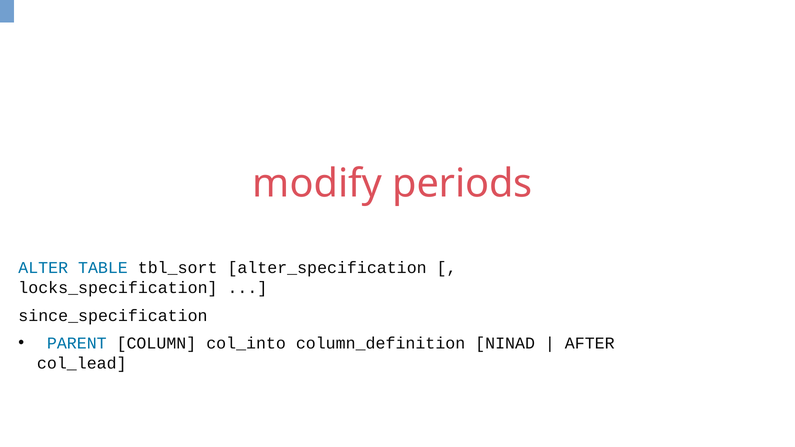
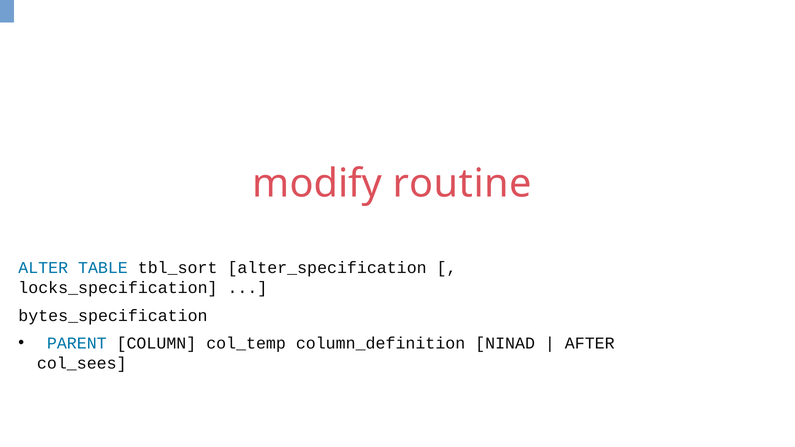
periods: periods -> routine
since_specification: since_specification -> bytes_specification
col_into: col_into -> col_temp
col_lead: col_lead -> col_sees
